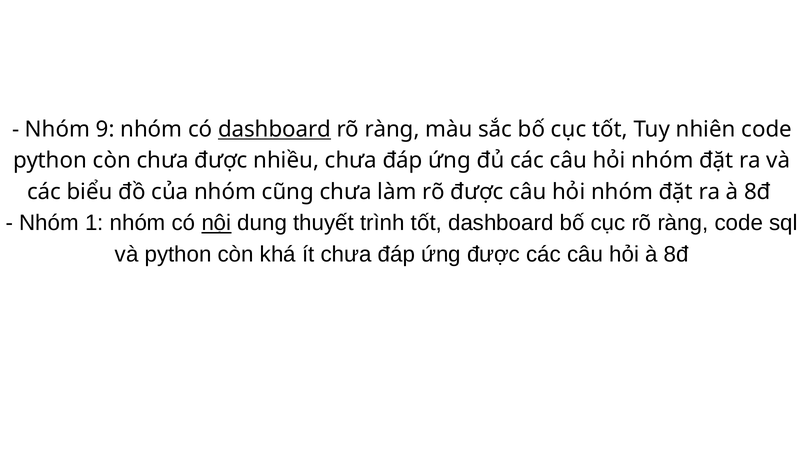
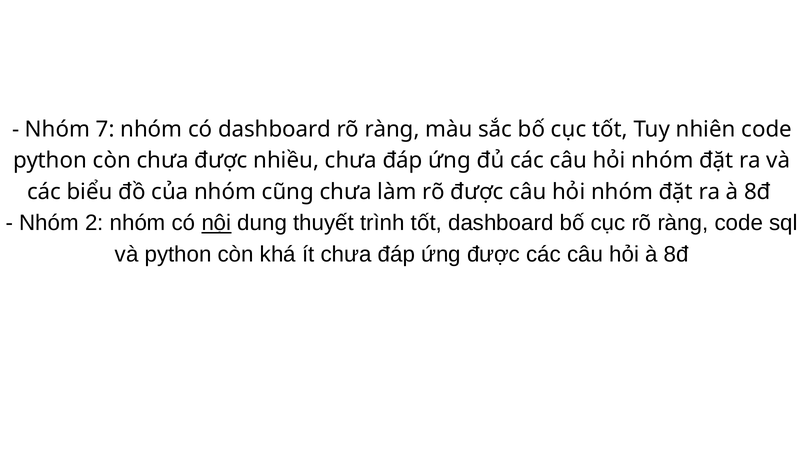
9: 9 -> 7
dashboard at (275, 129) underline: present -> none
1: 1 -> 2
